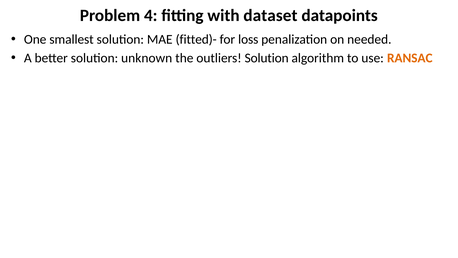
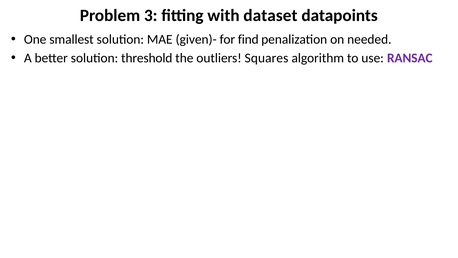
4: 4 -> 3
fitted)-: fitted)- -> given)-
loss: loss -> find
unknown: unknown -> threshold
outliers Solution: Solution -> Squares
RANSAC colour: orange -> purple
